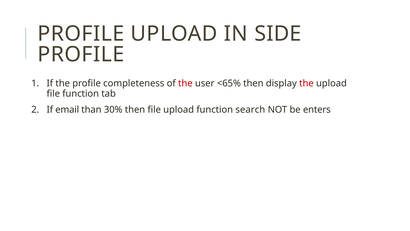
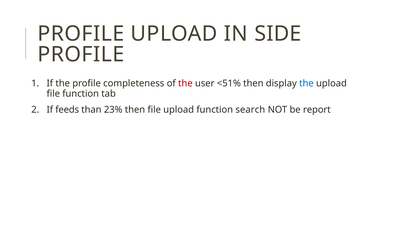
<65%: <65% -> <51%
the at (306, 83) colour: red -> blue
email: email -> feeds
30%: 30% -> 23%
enters: enters -> report
